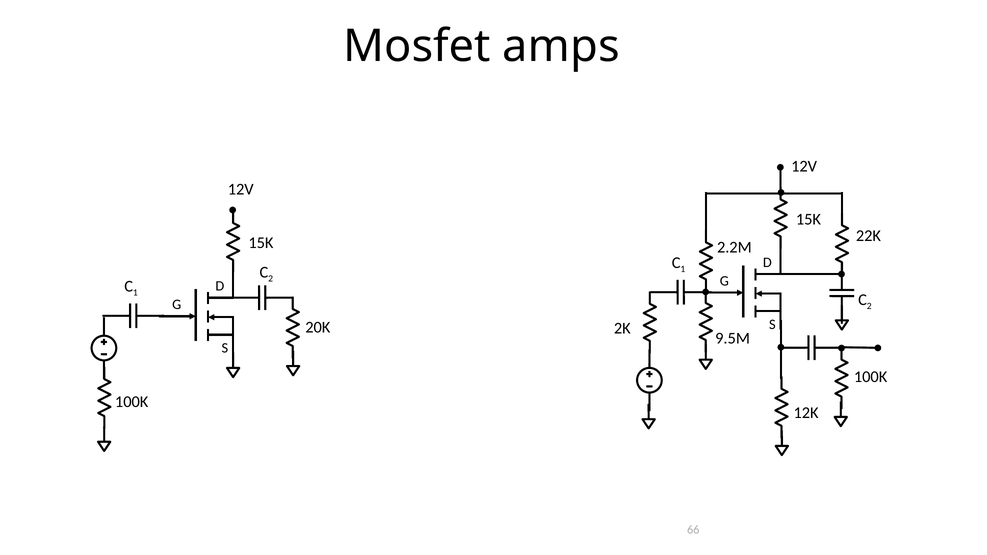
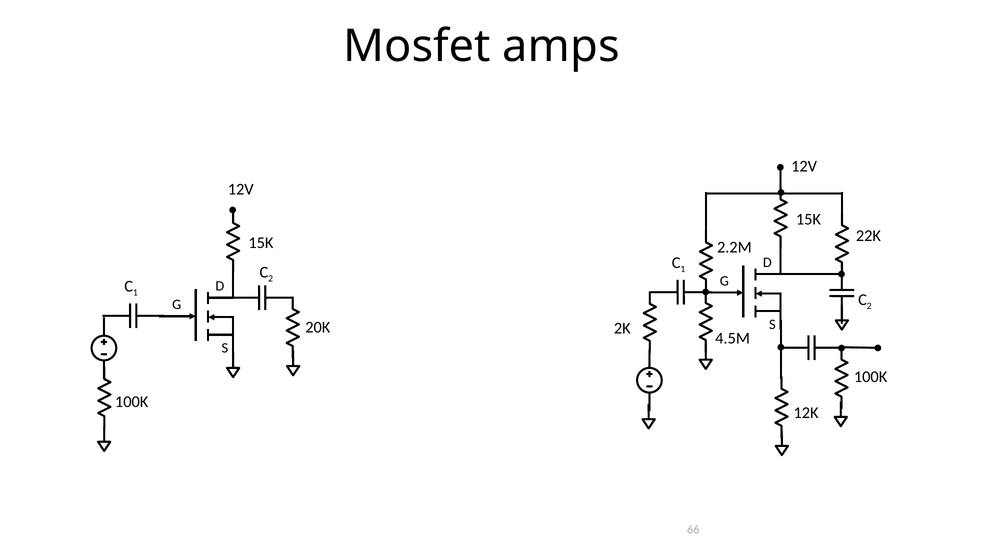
9.5M: 9.5M -> 4.5M
